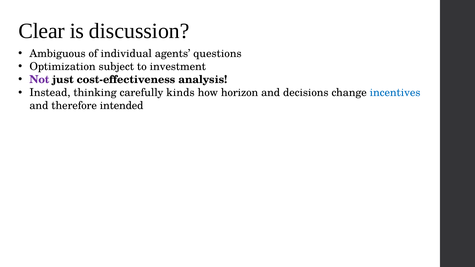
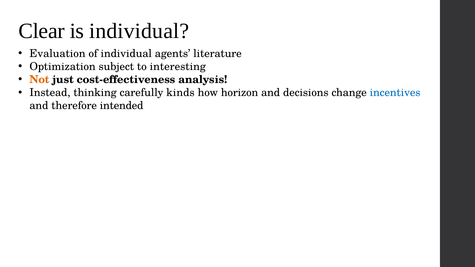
is discussion: discussion -> individual
Ambiguous: Ambiguous -> Evaluation
questions: questions -> literature
investment: investment -> interesting
Not colour: purple -> orange
